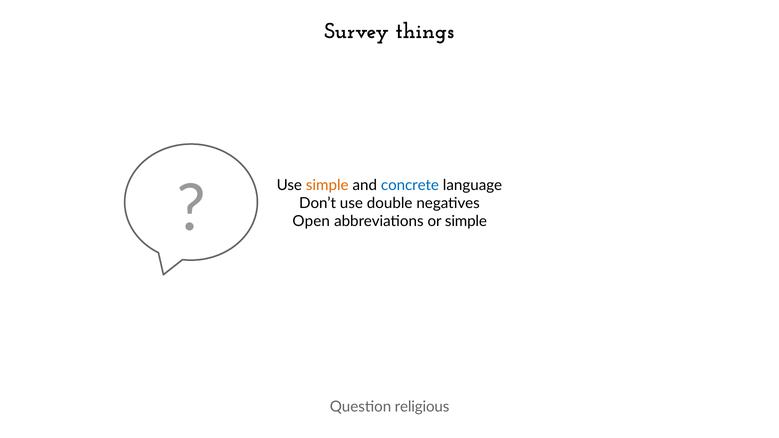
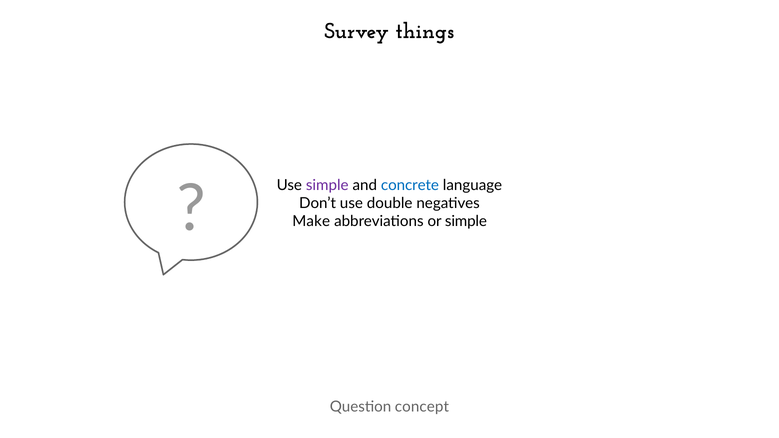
simple at (327, 185) colour: orange -> purple
Open: Open -> Make
religious: religious -> concept
